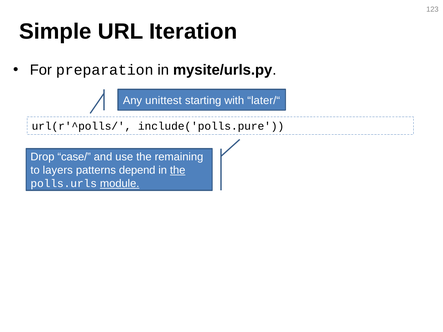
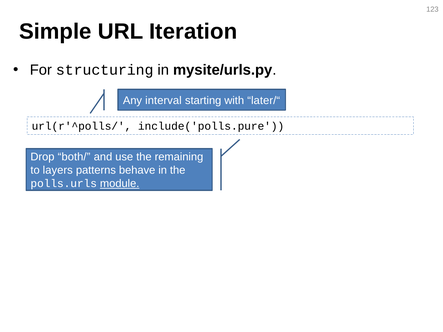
preparation: preparation -> structuring
unittest: unittest -> interval
case/: case/ -> both/
depend: depend -> behave
the at (178, 170) underline: present -> none
